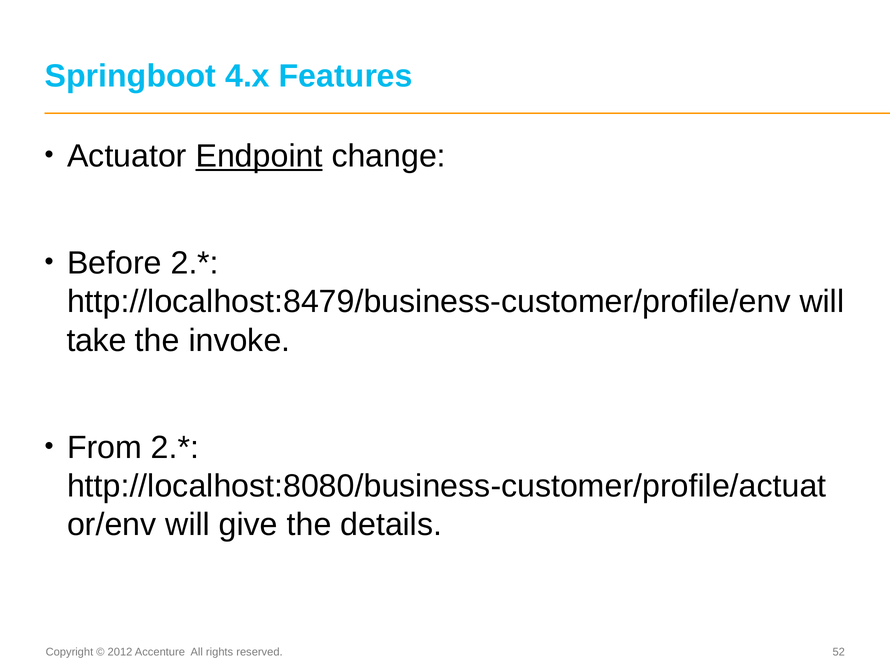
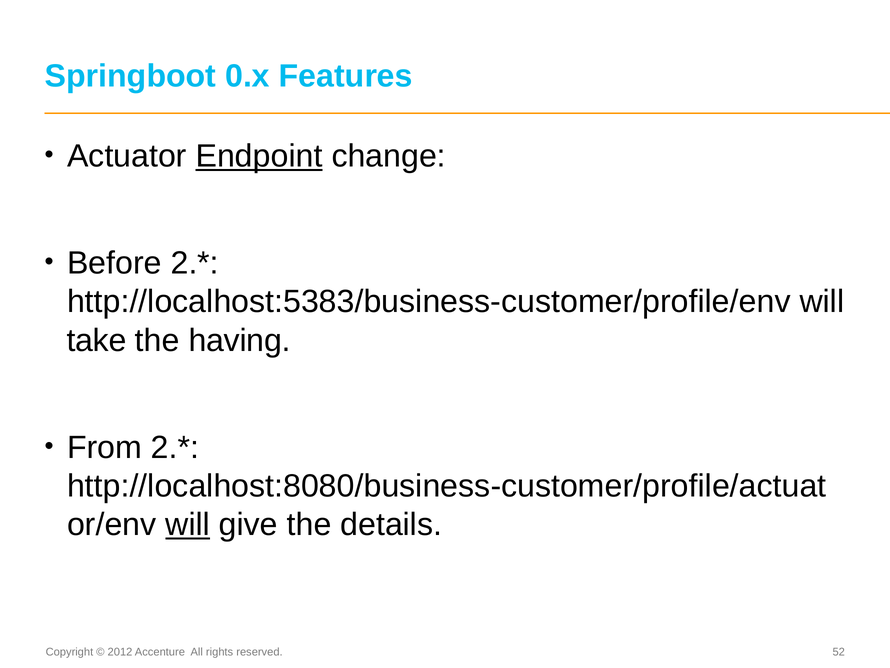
4.x: 4.x -> 0.x
http://localhost:8479/business-customer/profile/env: http://localhost:8479/business-customer/profile/env -> http://localhost:5383/business-customer/profile/env
invoke: invoke -> having
will at (188, 524) underline: none -> present
